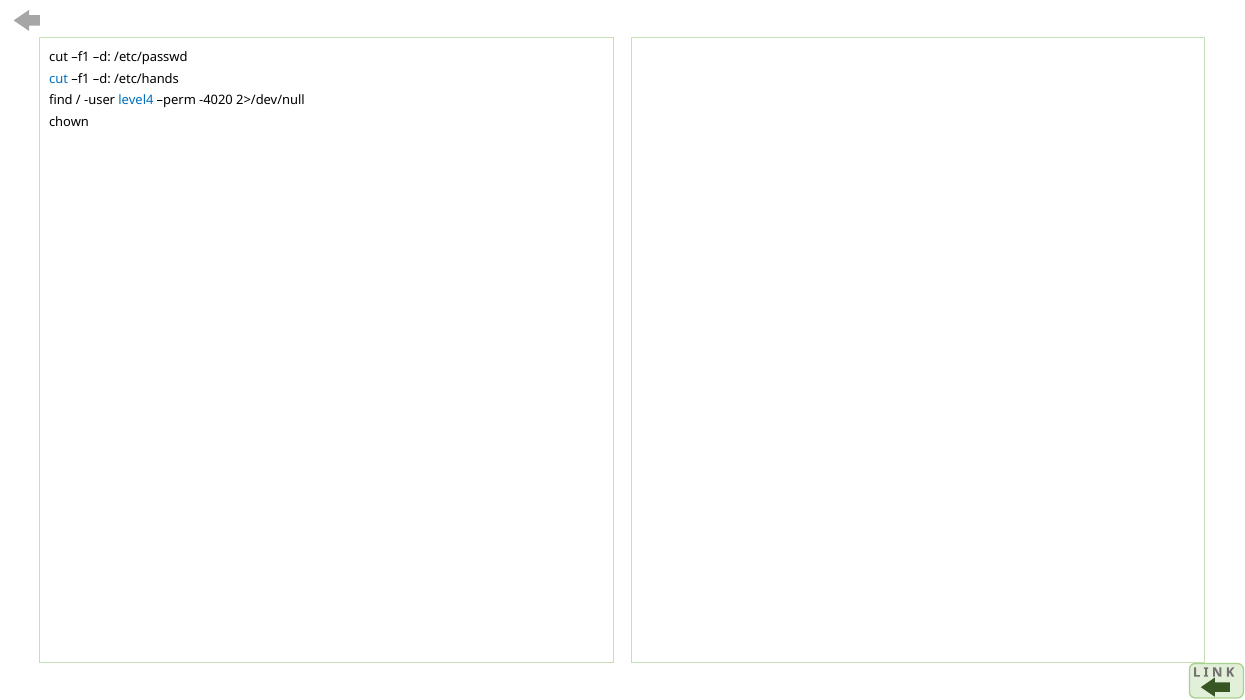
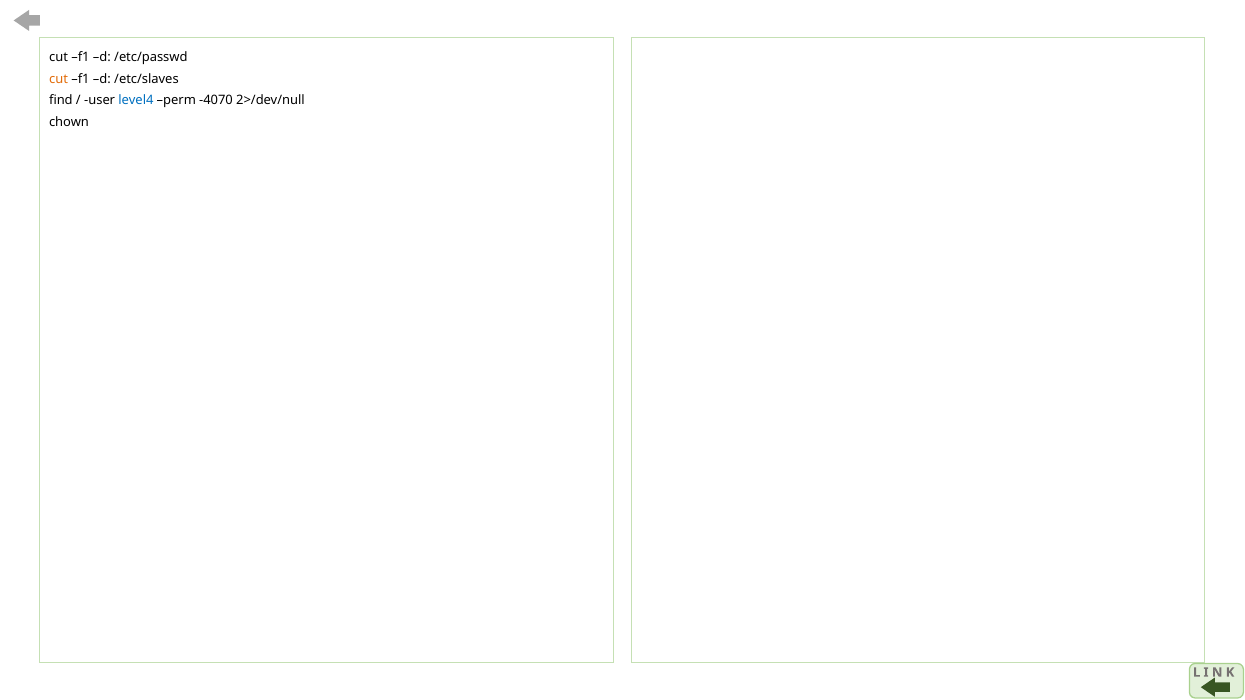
cut at (59, 79) colour: blue -> orange
/etc/hands: /etc/hands -> /etc/slaves
-4020: -4020 -> -4070
